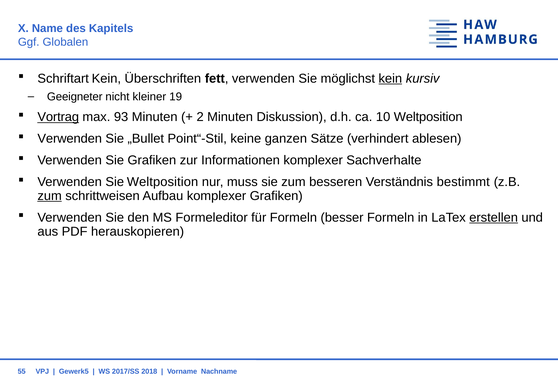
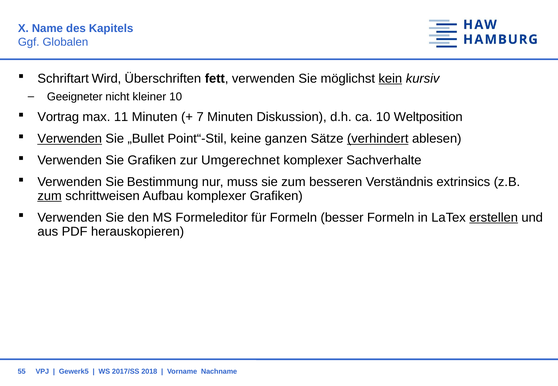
Schriftart Kein: Kein -> Wird
kleiner 19: 19 -> 10
Vortrag underline: present -> none
93: 93 -> 11
2: 2 -> 7
Verwenden at (70, 139) underline: none -> present
verhindert underline: none -> present
Informationen: Informationen -> Umgerechnet
Sie Weltposition: Weltposition -> Bestimmung
bestimmt: bestimmt -> extrinsics
